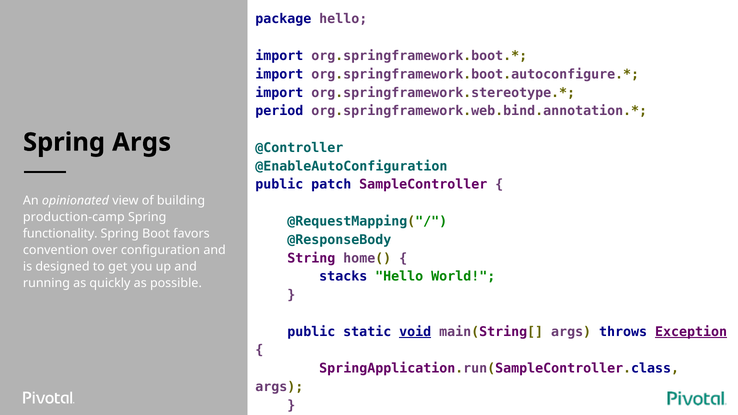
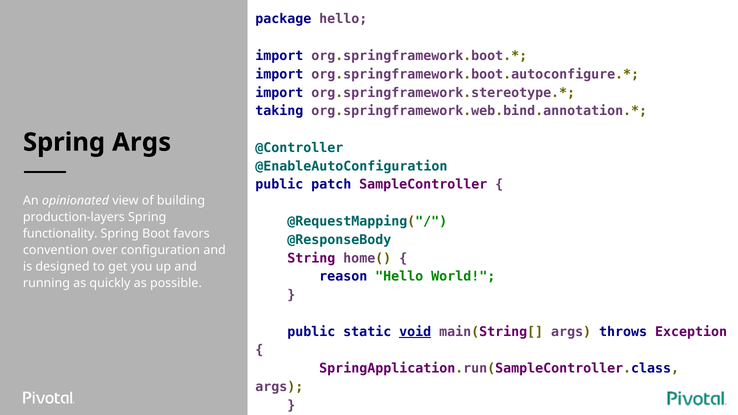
period: period -> taking
production-camp: production-camp -> production-layers
stacks: stacks -> reason
Exception underline: present -> none
